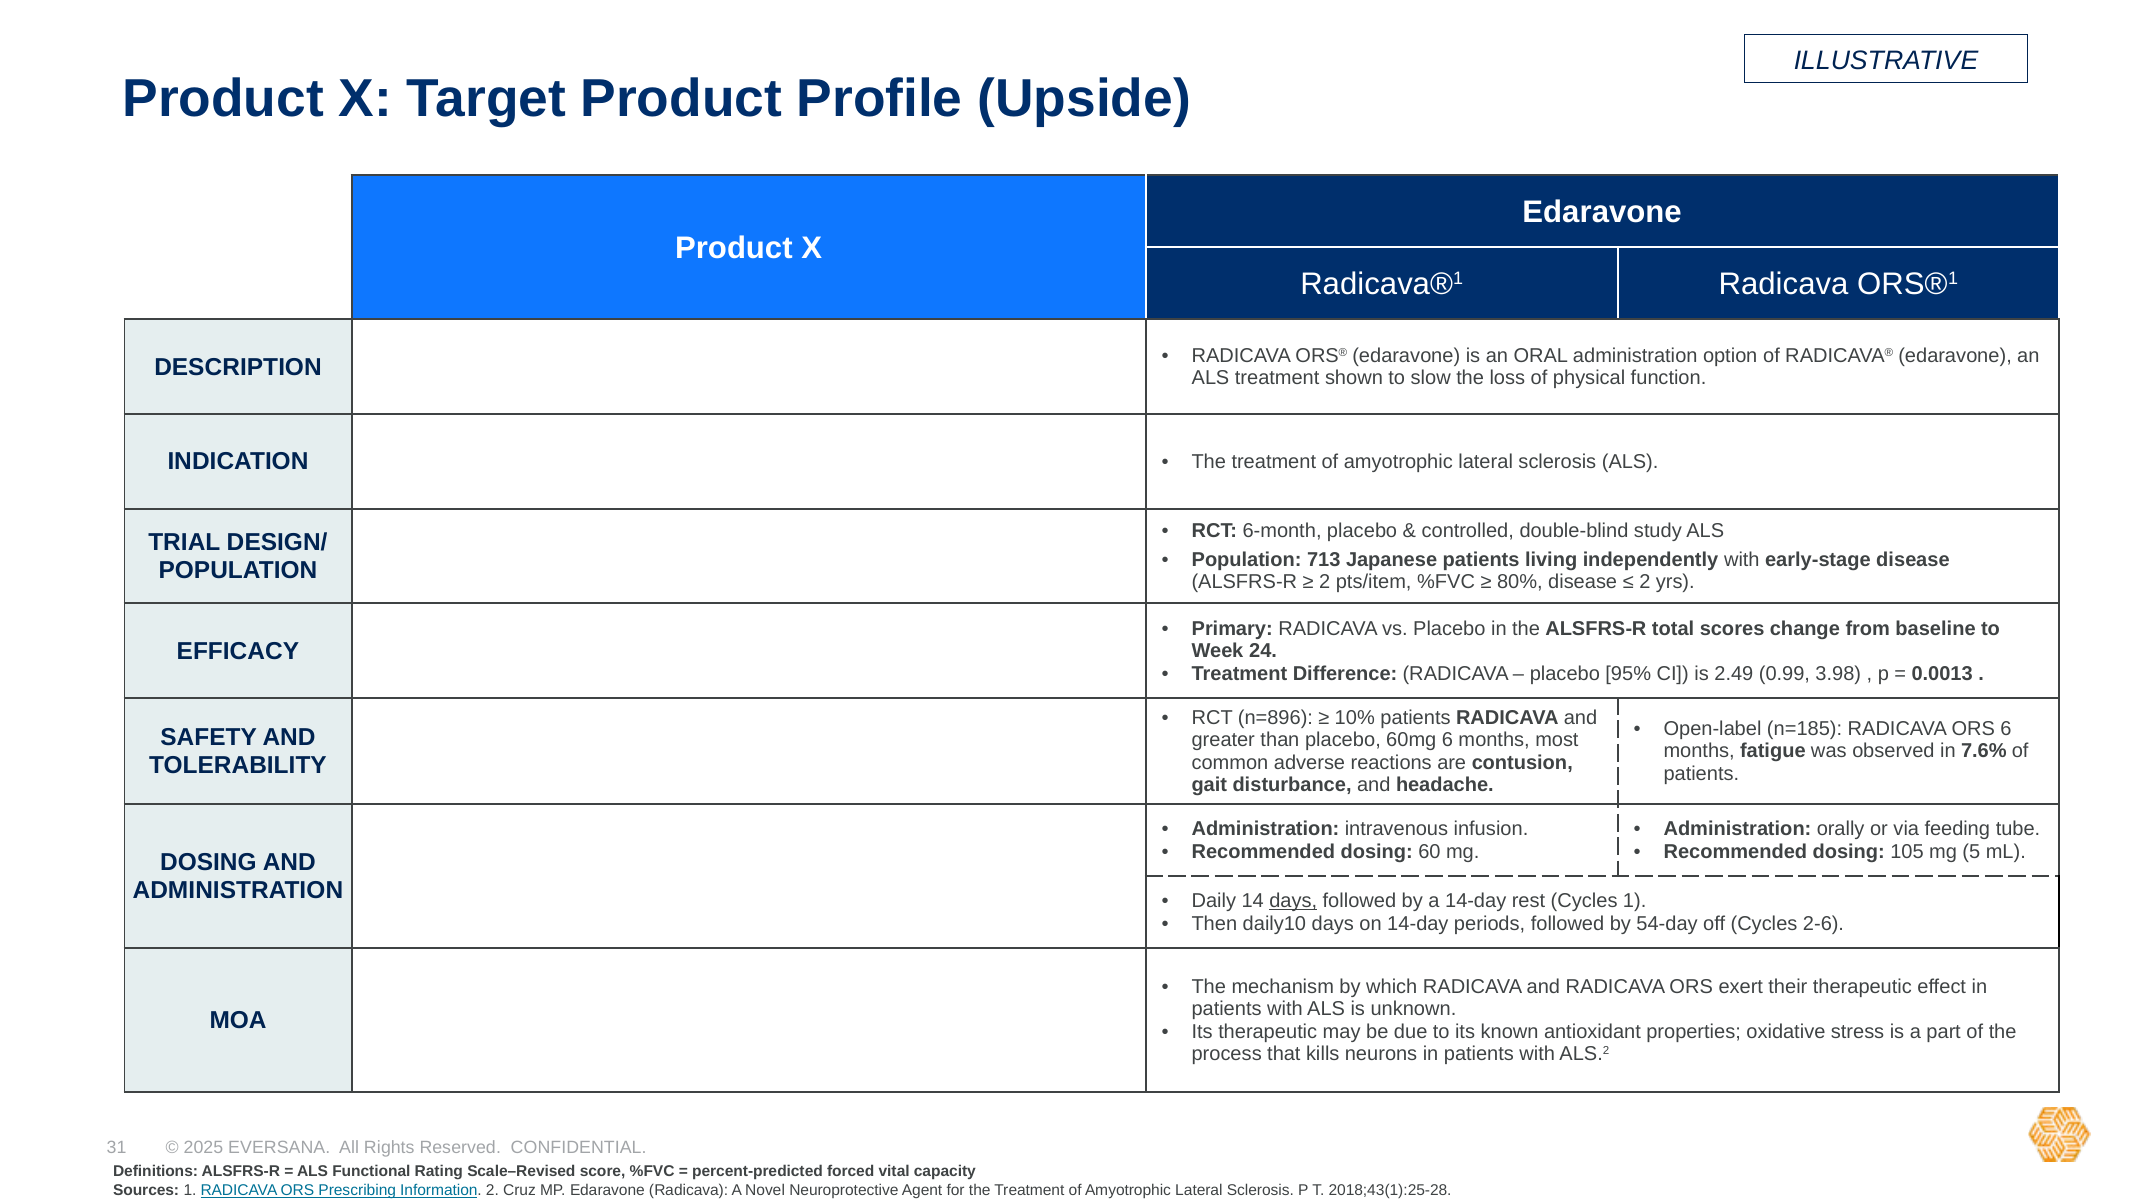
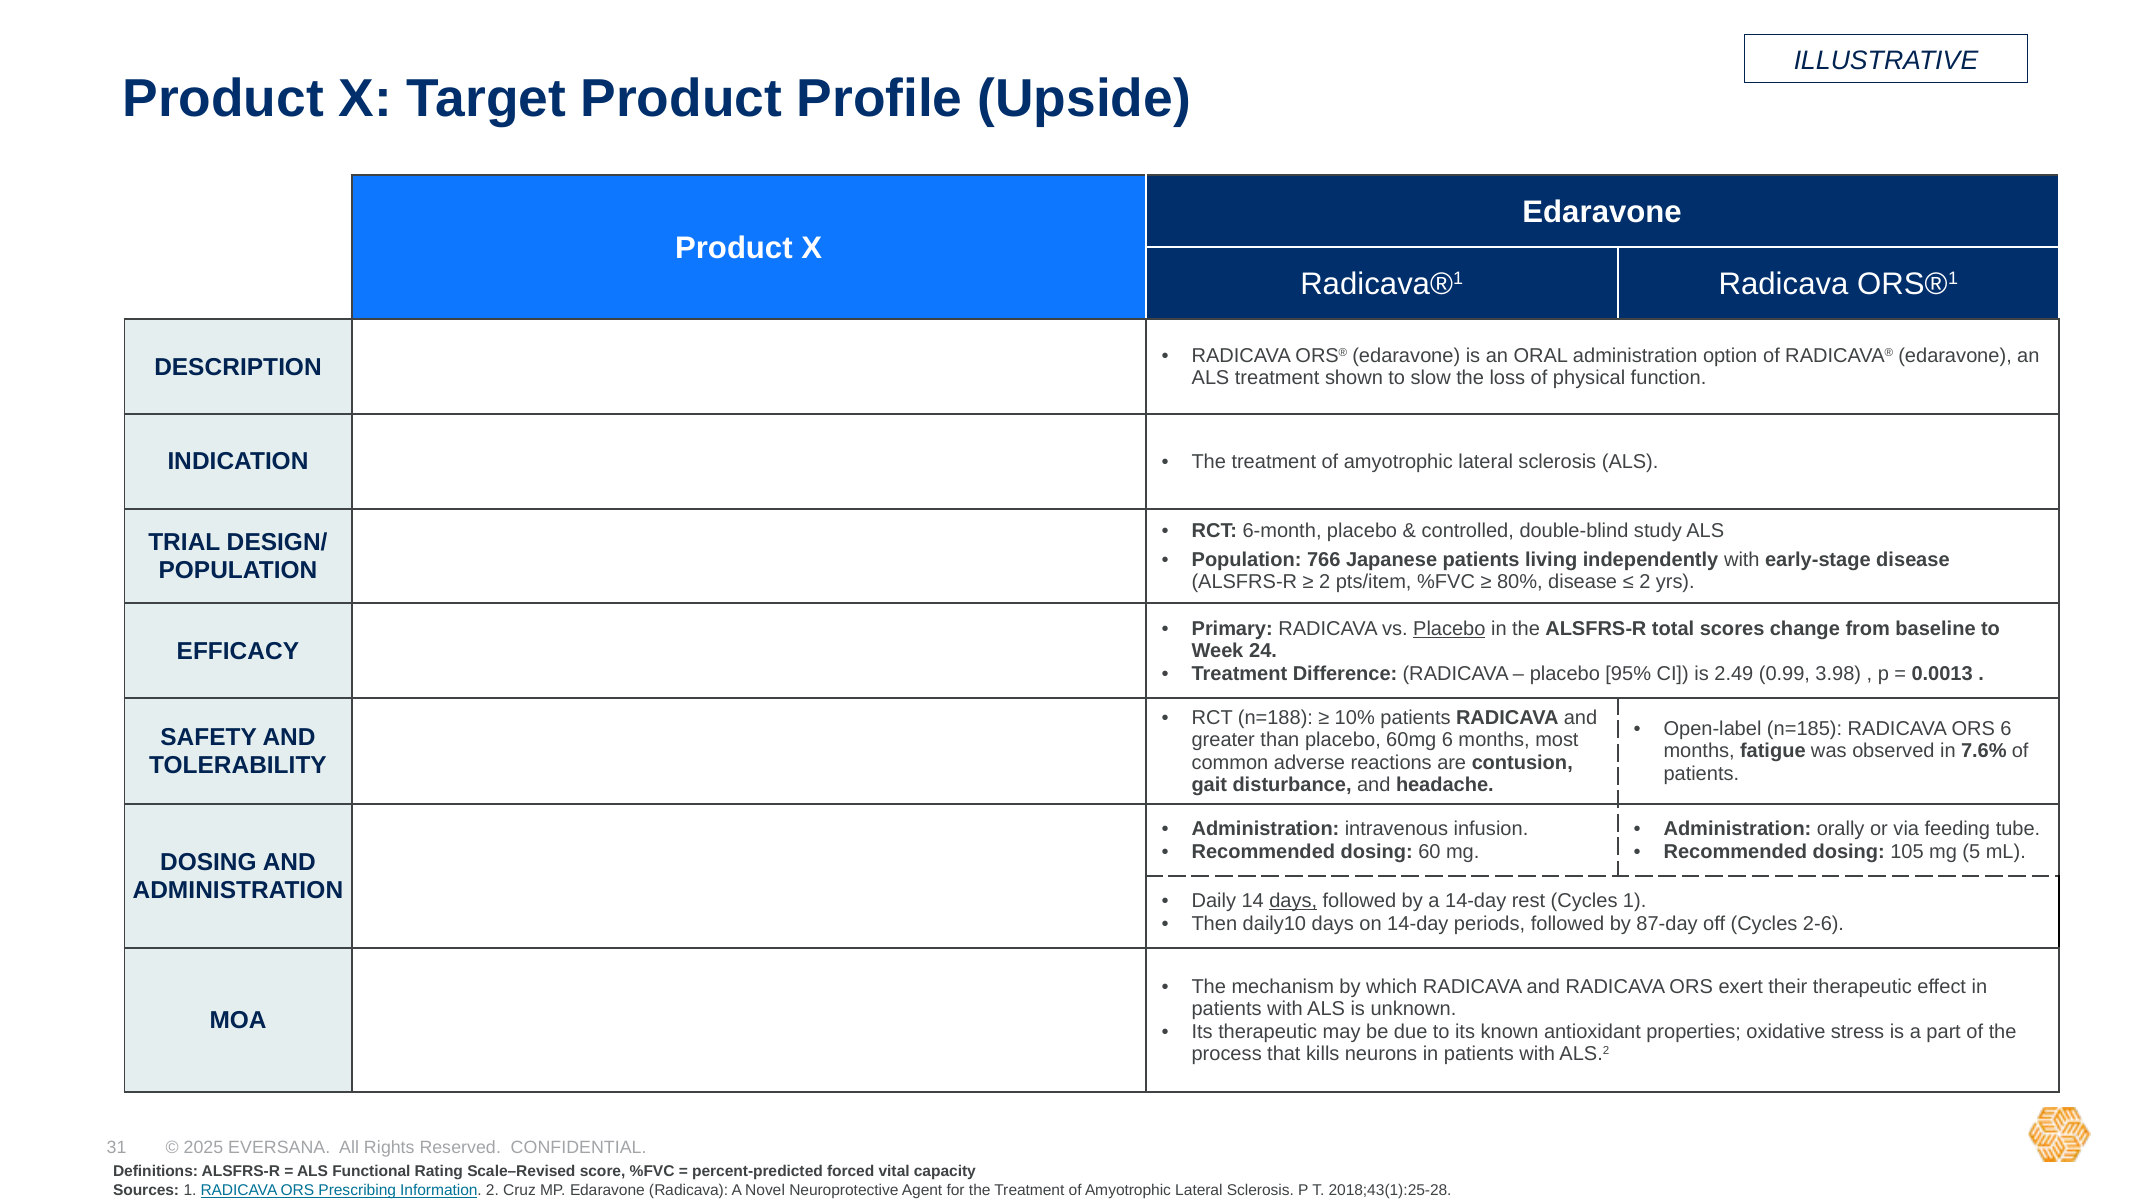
713: 713 -> 766
Placebo at (1449, 628) underline: none -> present
n=896: n=896 -> n=188
54-day: 54-day -> 87-day
